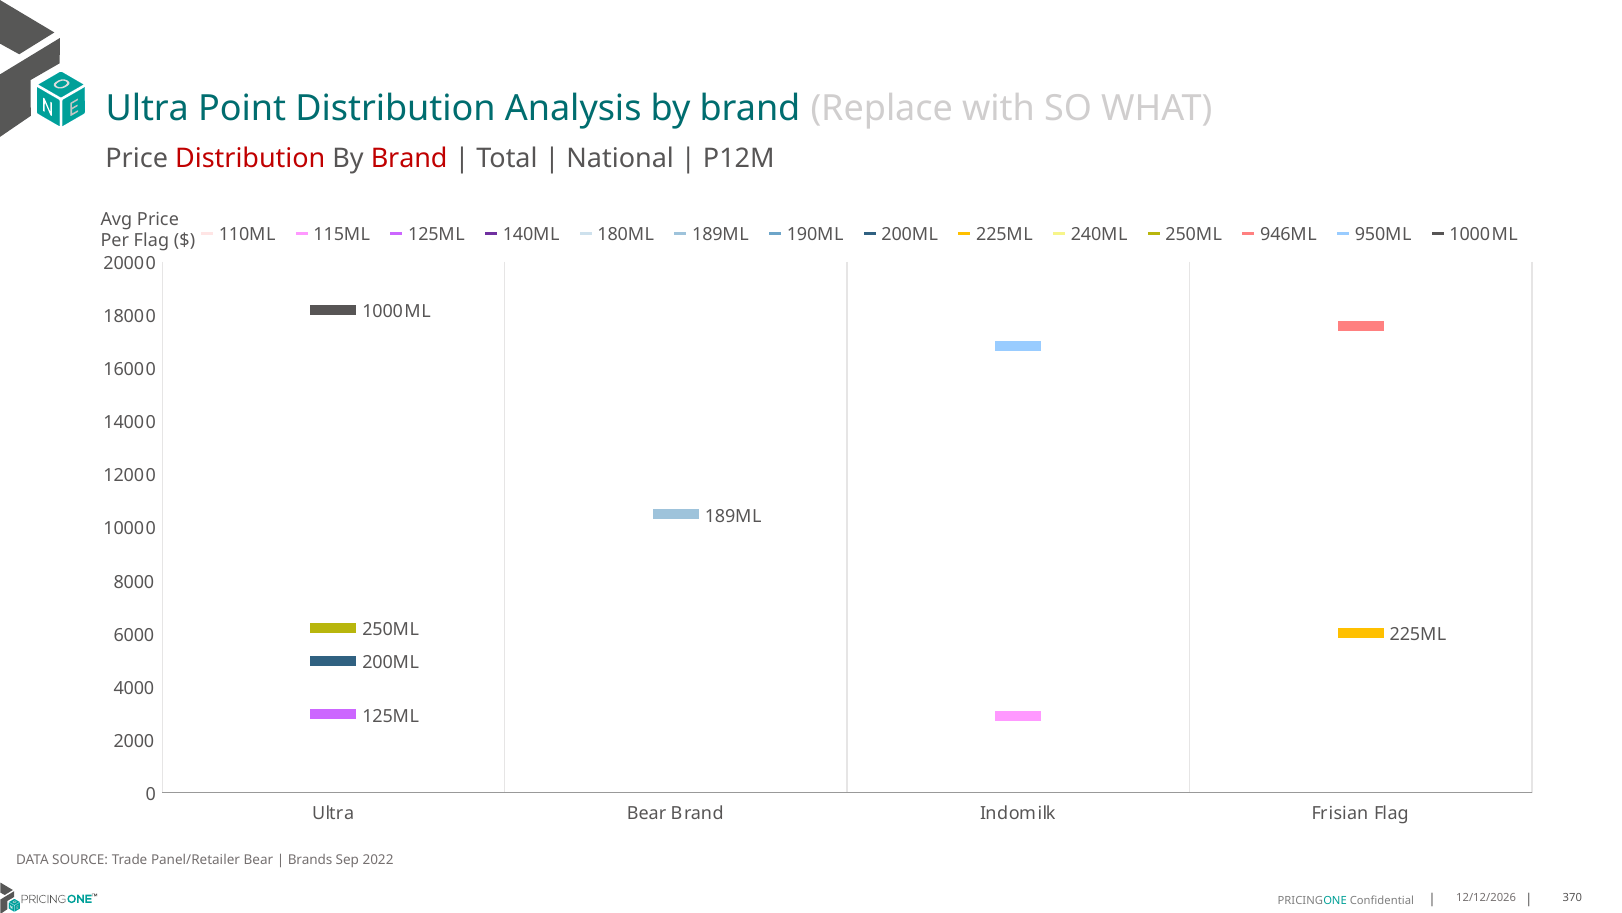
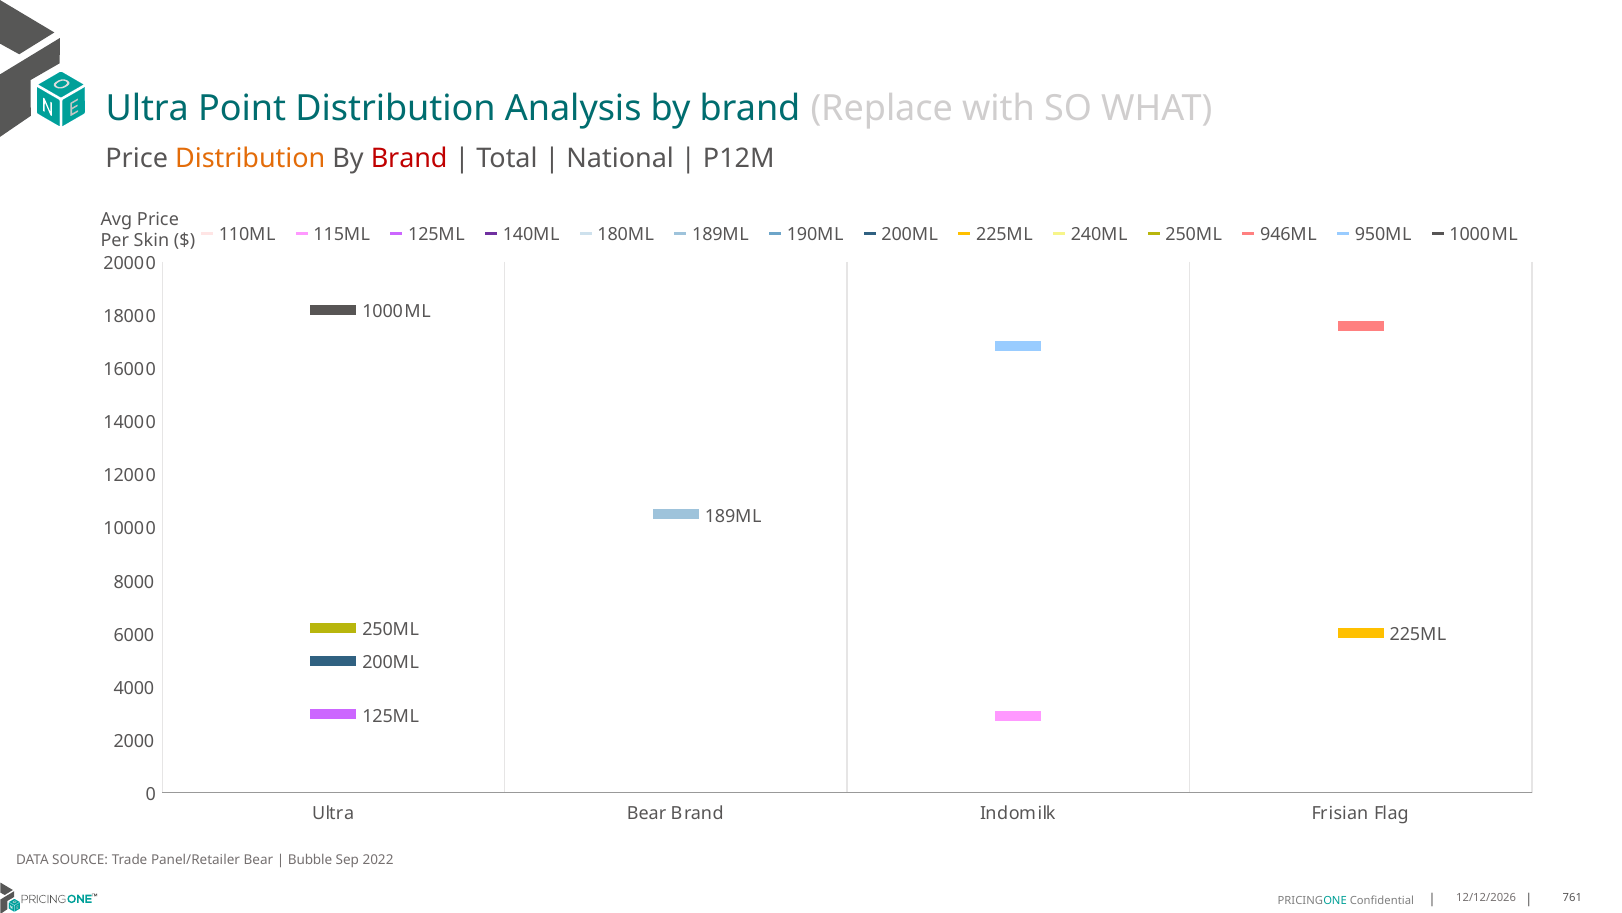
Distribution at (250, 158) colour: red -> orange
Per Flag: Flag -> Skin
Brands: Brands -> Bubble
370: 370 -> 761
